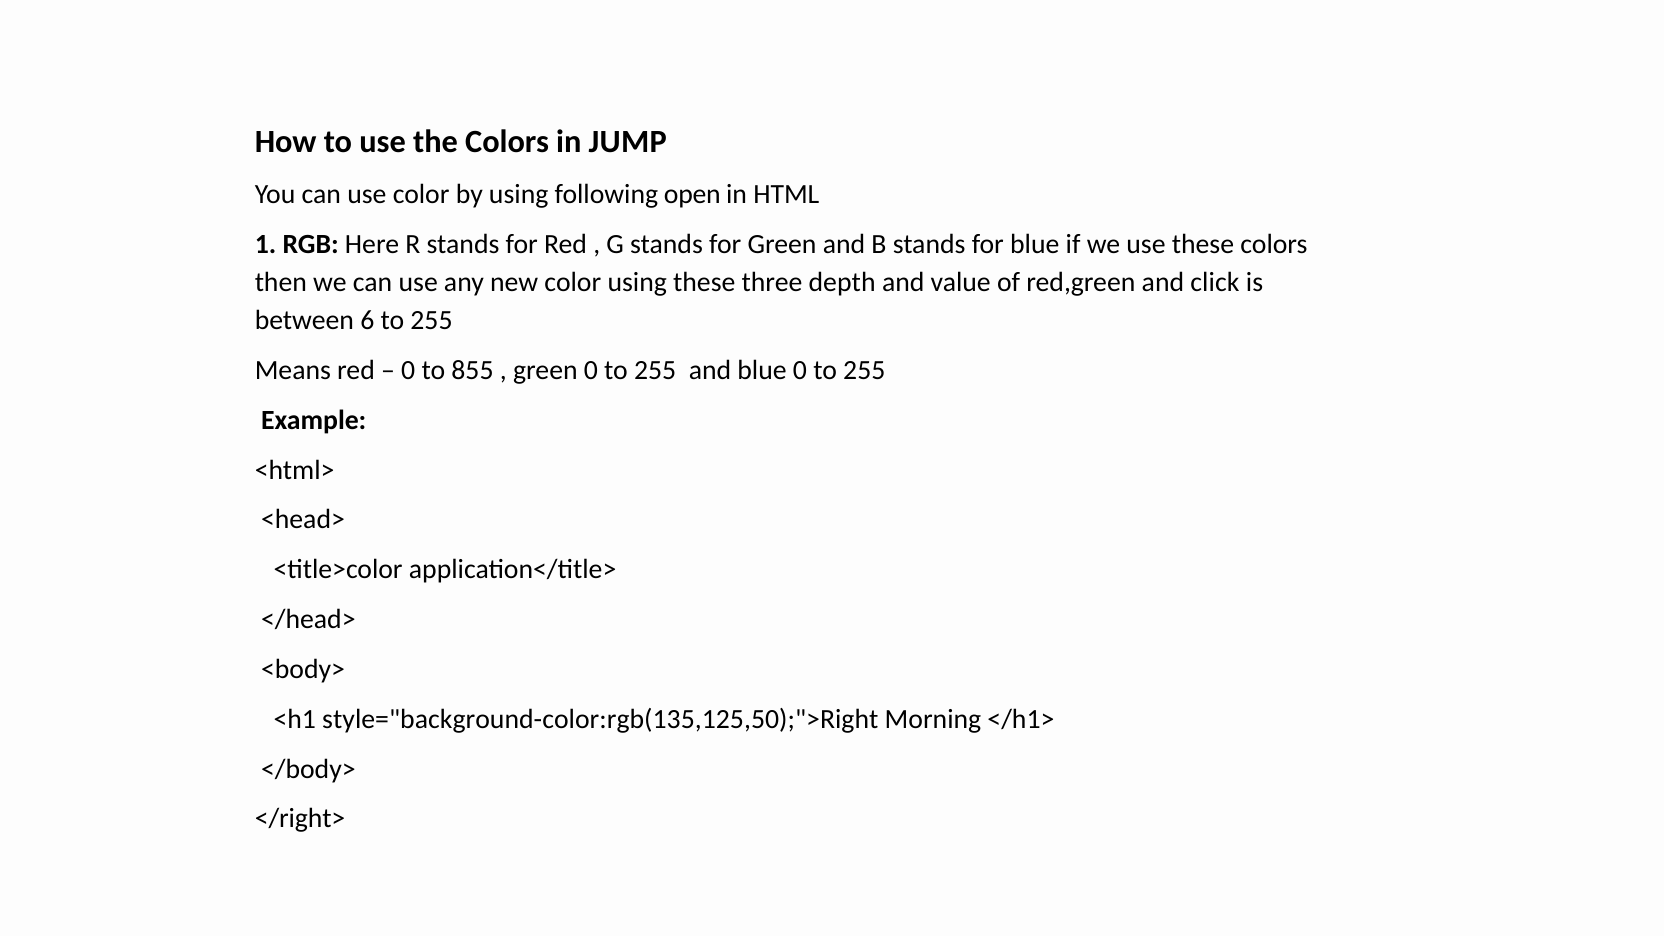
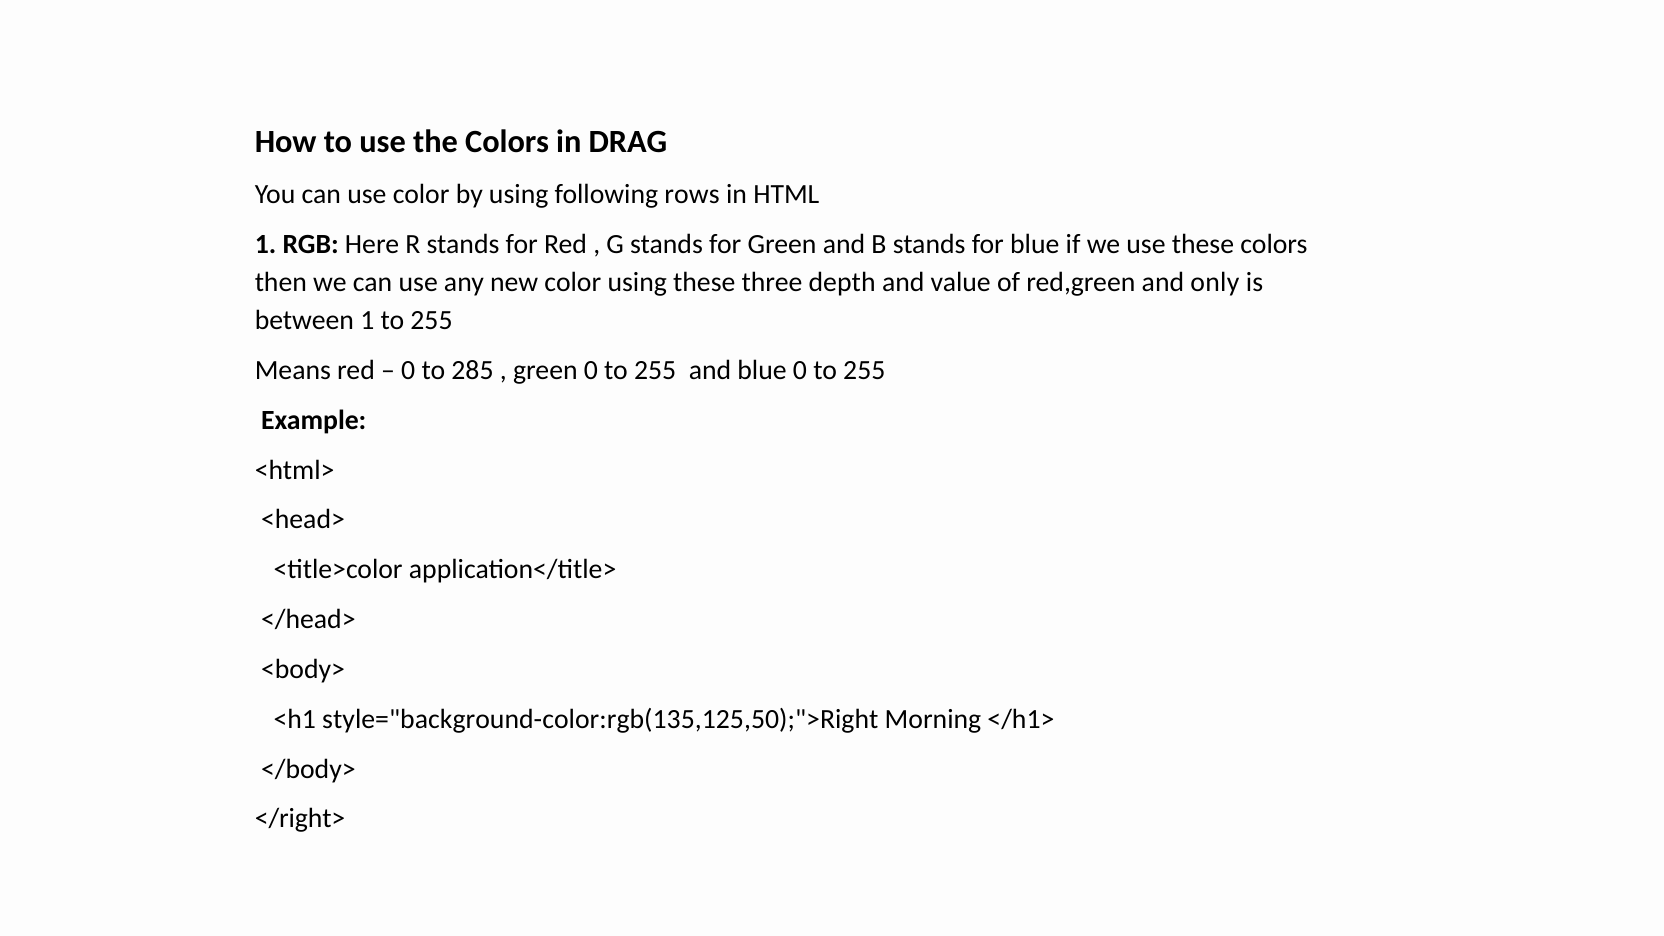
JUMP: JUMP -> DRAG
open: open -> rows
click: click -> only
between 6: 6 -> 1
855: 855 -> 285
